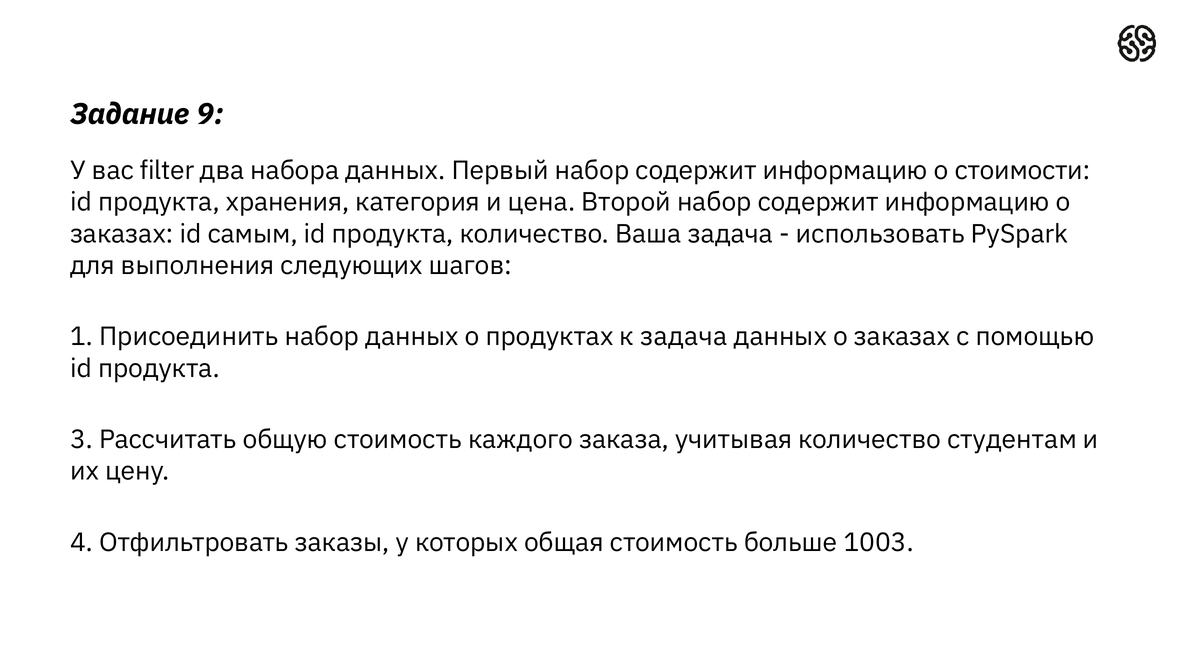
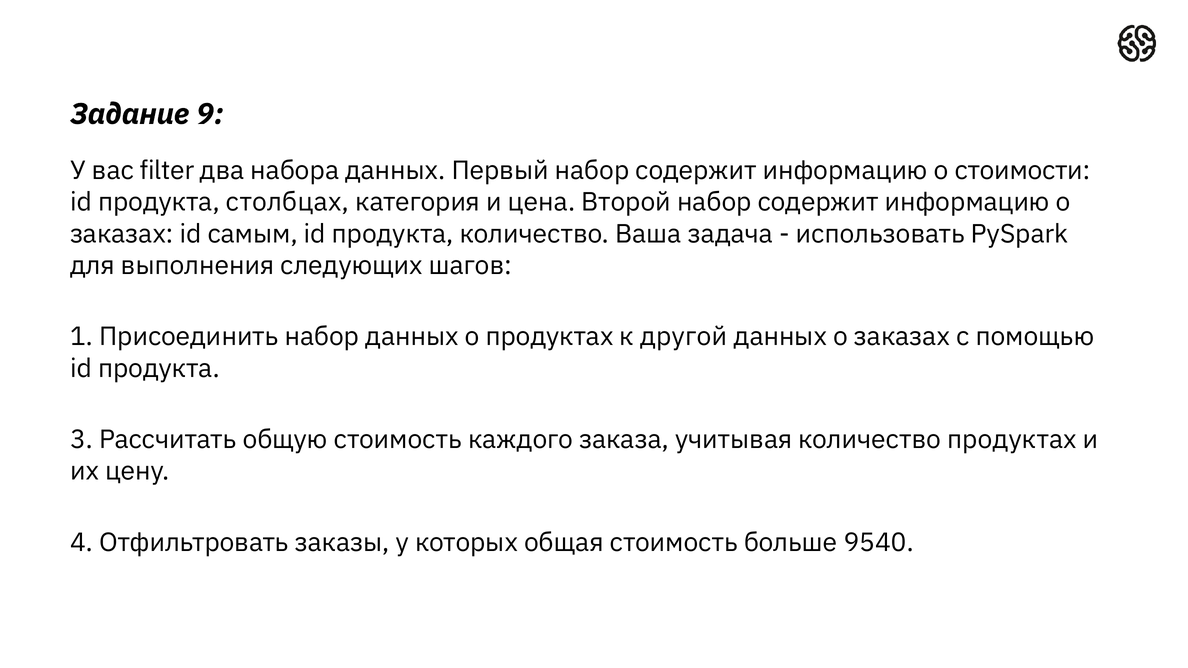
хранения: хранения -> столбцах
к задача: задача -> другой
количество студентам: студентам -> продуктах
1003: 1003 -> 9540
